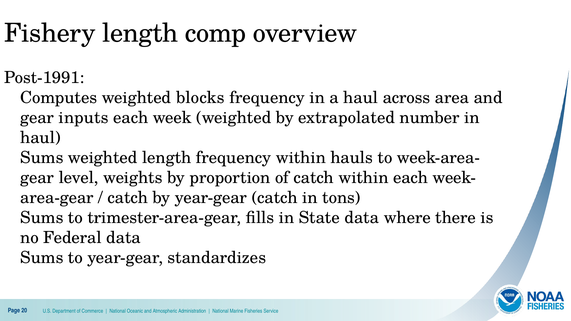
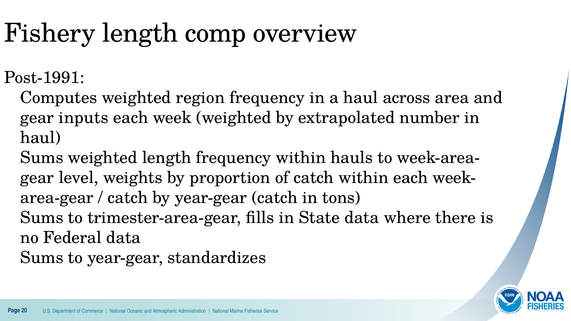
blocks: blocks -> region
